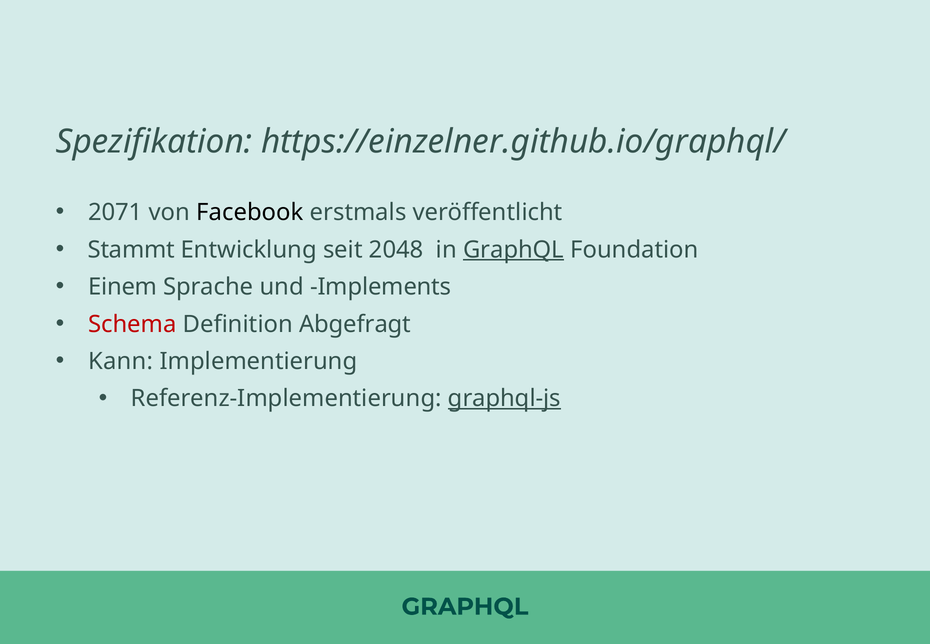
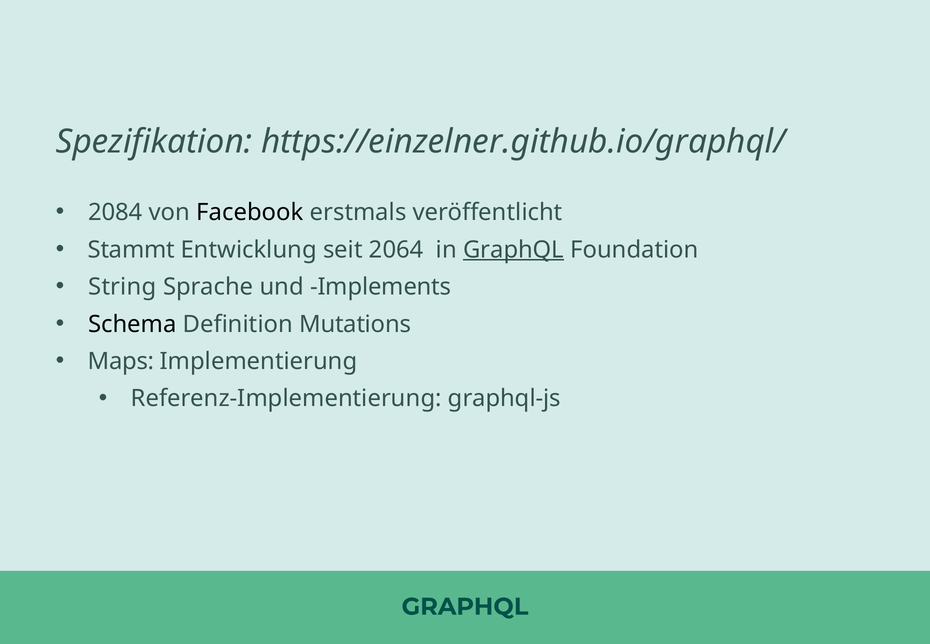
2071: 2071 -> 2084
2048: 2048 -> 2064
Einem: Einem -> String
Schema colour: red -> black
Abgefragt: Abgefragt -> Mutations
Kann: Kann -> Maps
graphql-js underline: present -> none
